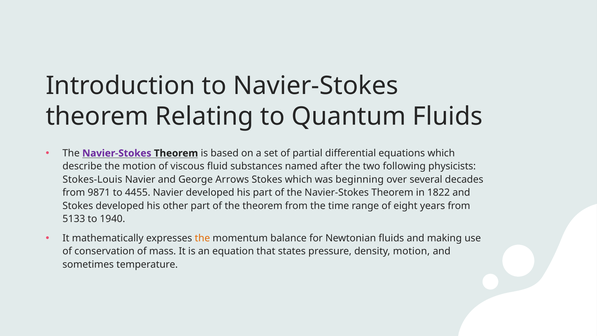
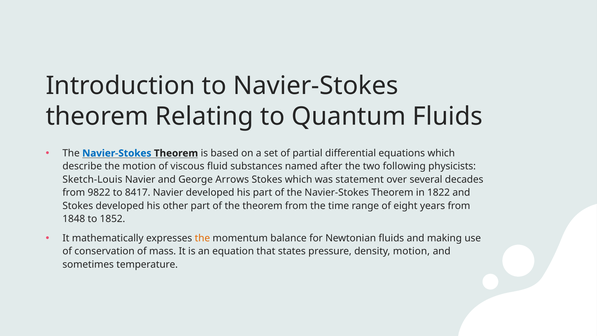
Navier-Stokes at (117, 153) colour: purple -> blue
Stokes-Louis: Stokes-Louis -> Sketch-Louis
beginning: beginning -> statement
9871: 9871 -> 9822
4455: 4455 -> 8417
5133: 5133 -> 1848
1940: 1940 -> 1852
